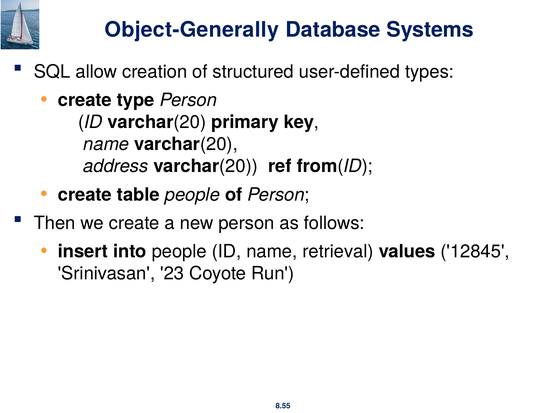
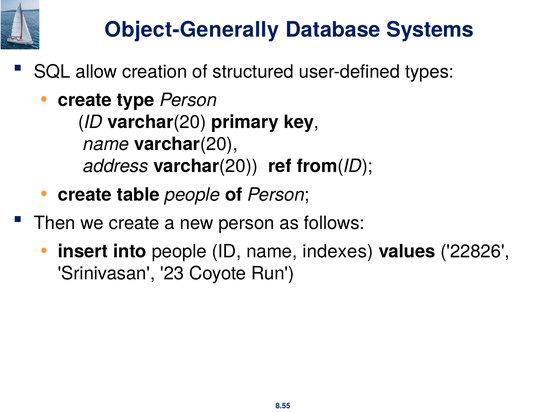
retrieval: retrieval -> indexes
12845: 12845 -> 22826
